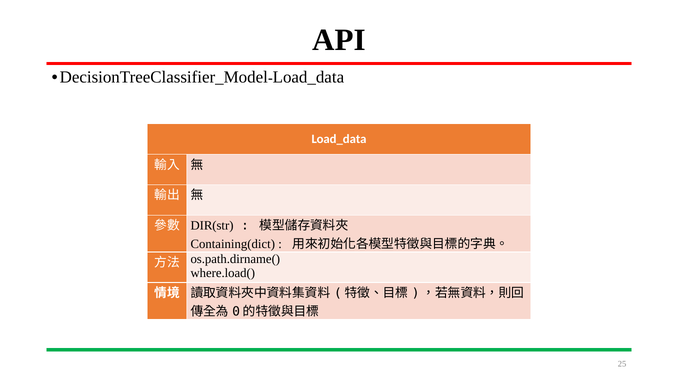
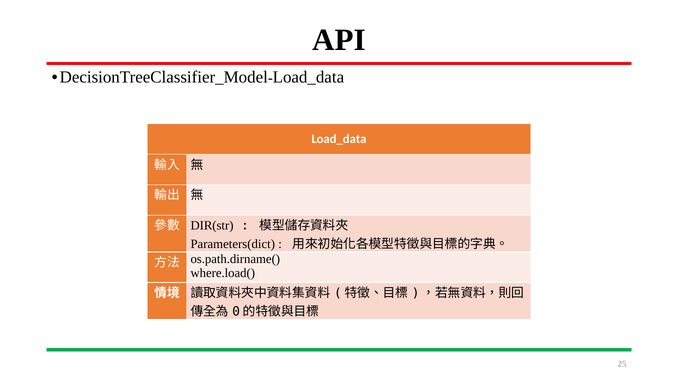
Containing(dict: Containing(dict -> Parameters(dict
